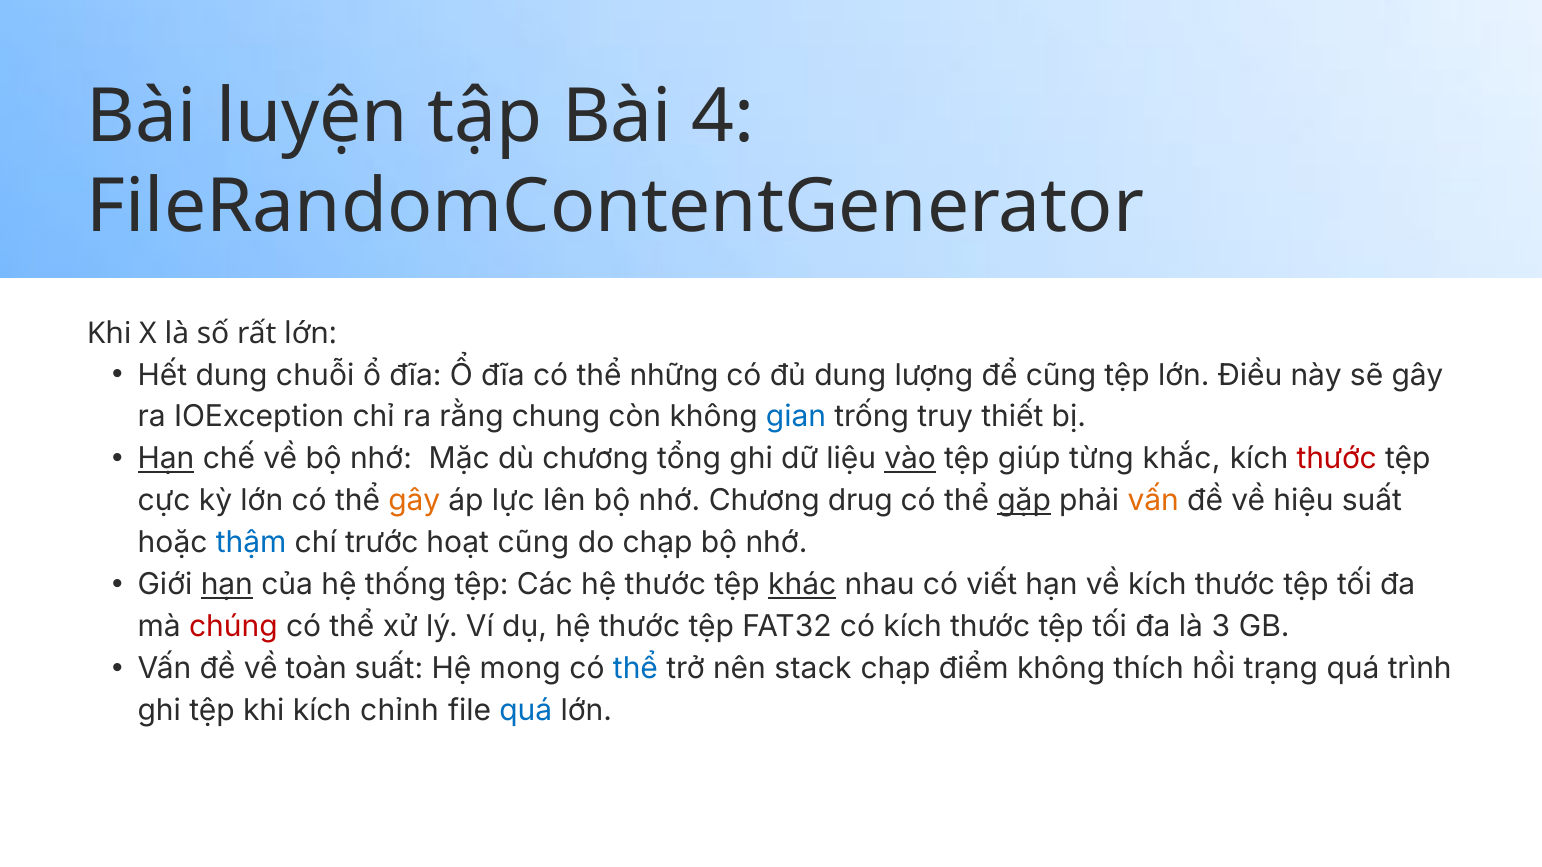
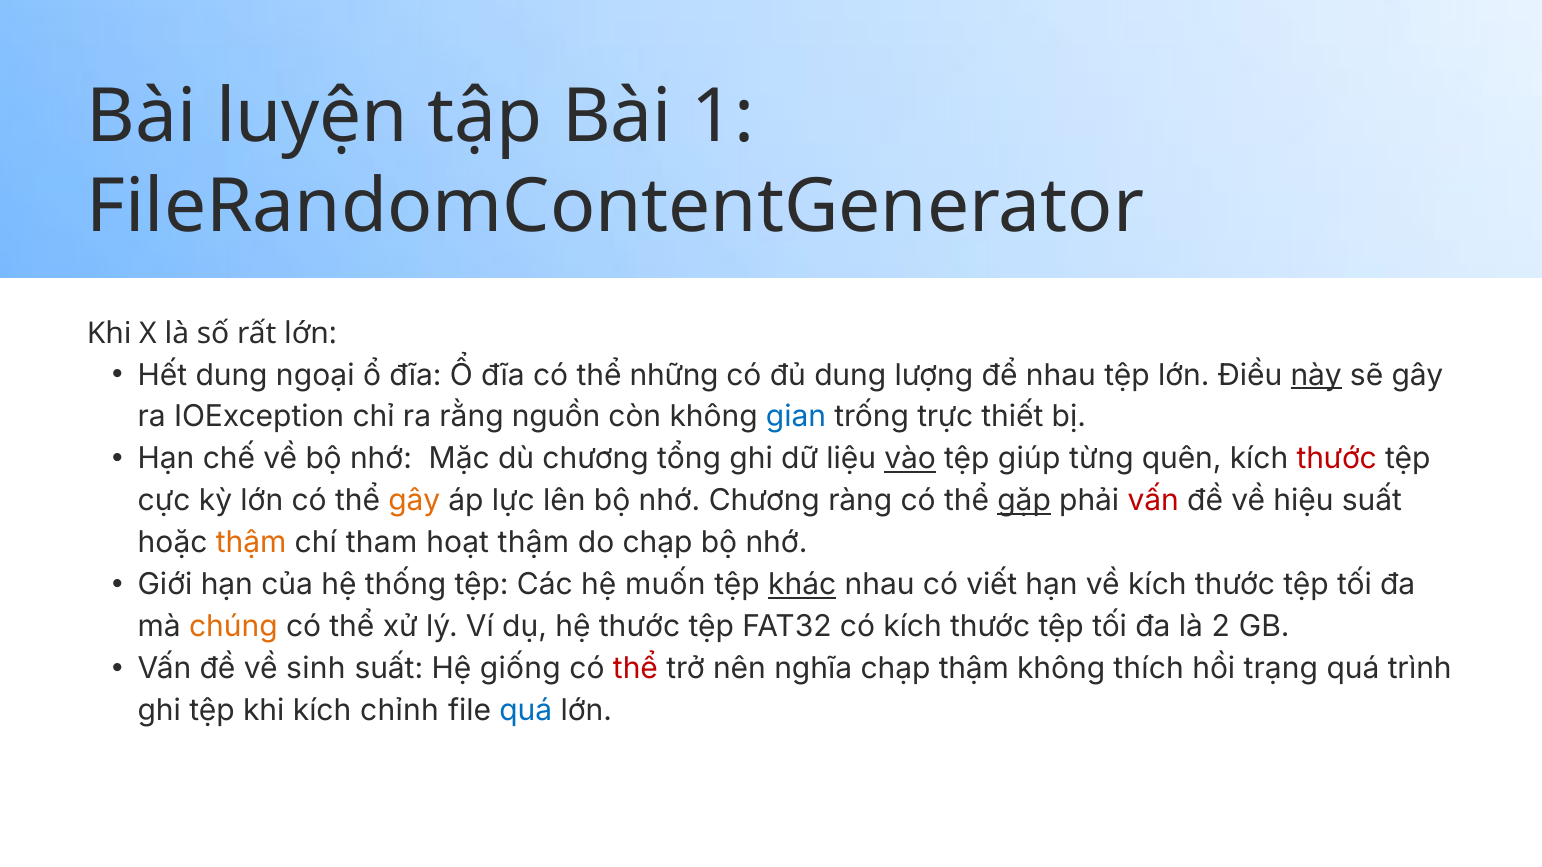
4: 4 -> 1
chuỗi: chuỗi -> ngoại
để cũng: cũng -> nhau
này underline: none -> present
chung: chung -> nguồn
truy: truy -> trực
Hạn at (166, 459) underline: present -> none
khắc: khắc -> quên
drug: drug -> ràng
vấn at (1153, 501) colour: orange -> red
thậm at (251, 543) colour: blue -> orange
trước: trước -> tham
hoạt cũng: cũng -> thậm
hạn at (227, 585) underline: present -> none
Các hệ thước: thước -> muốn
chúng colour: red -> orange
3: 3 -> 2
toàn: toàn -> sinh
mong: mong -> giống
thể at (635, 669) colour: blue -> red
stack: stack -> nghĩa
chạp điểm: điểm -> thậm
